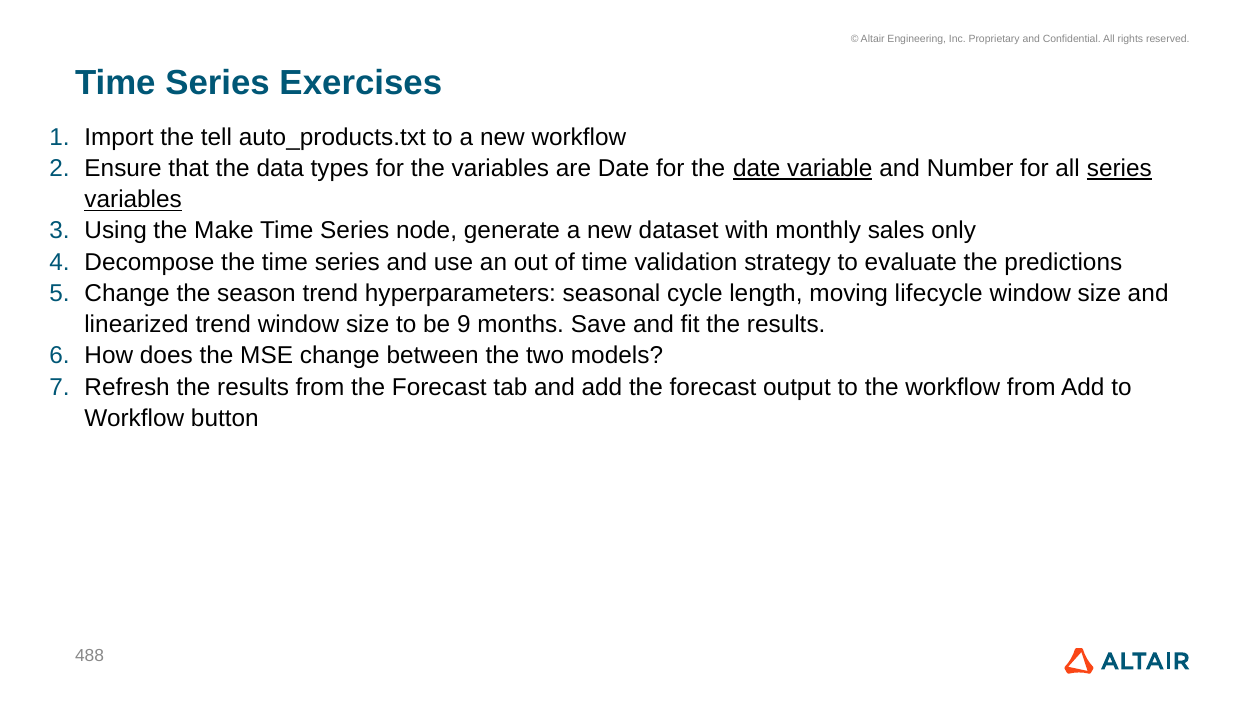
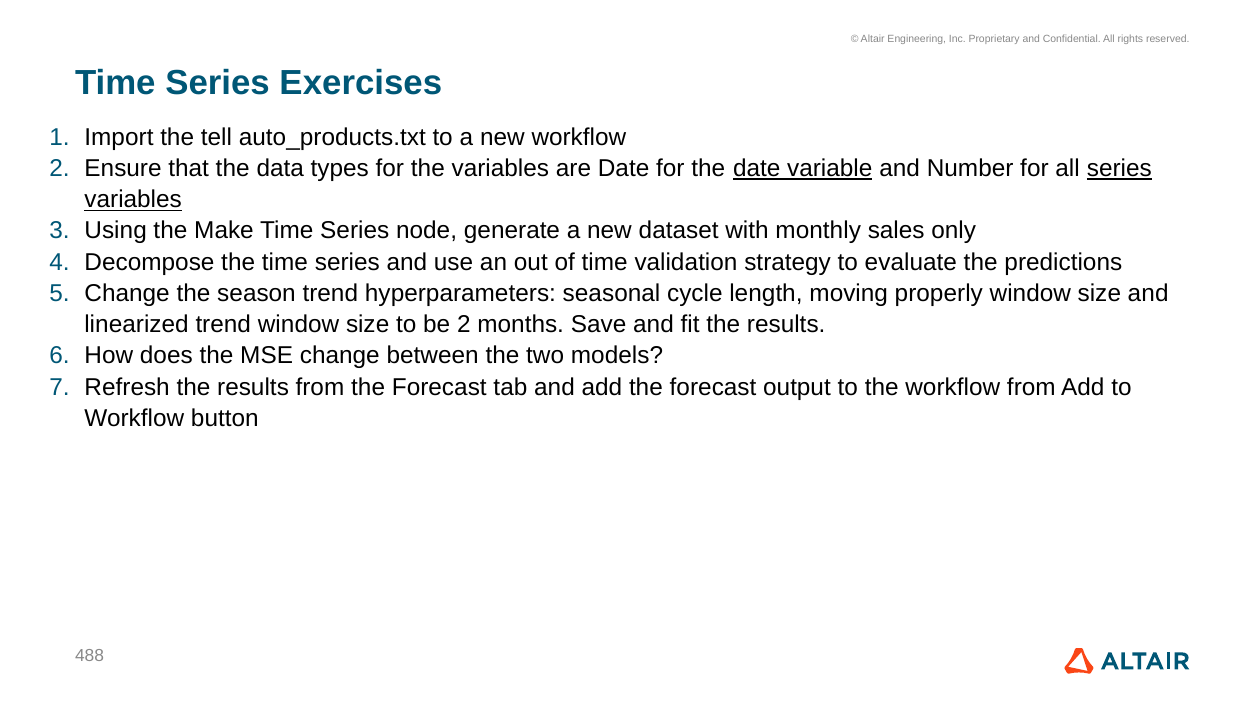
lifecycle: lifecycle -> properly
be 9: 9 -> 2
